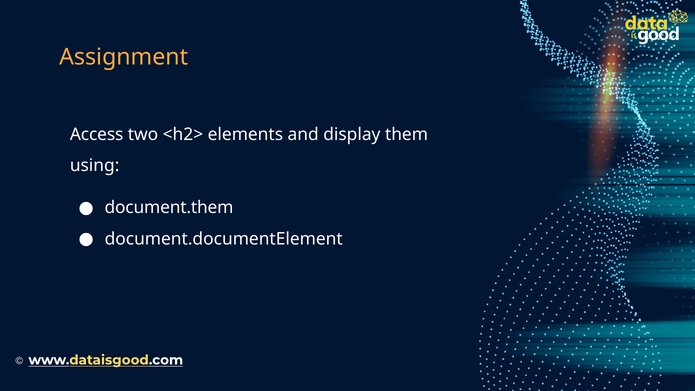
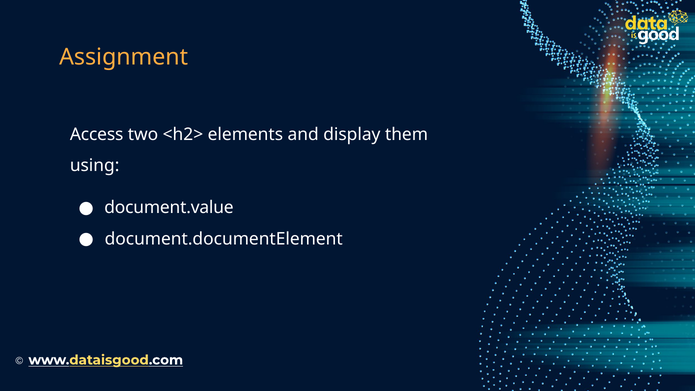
document.them: document.them -> document.value
